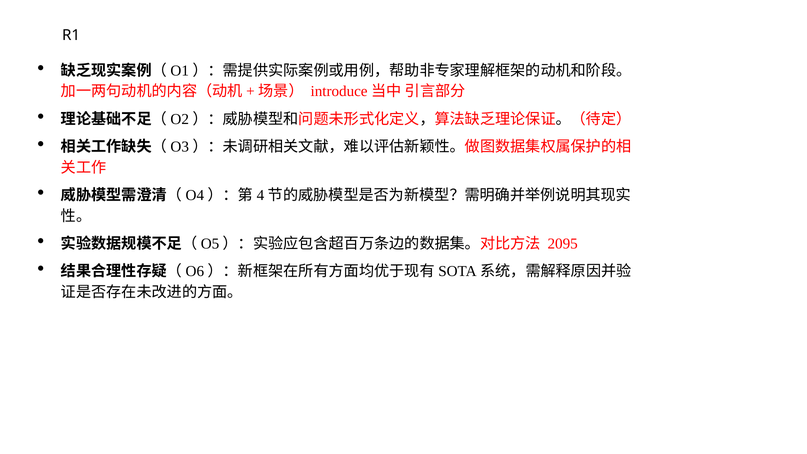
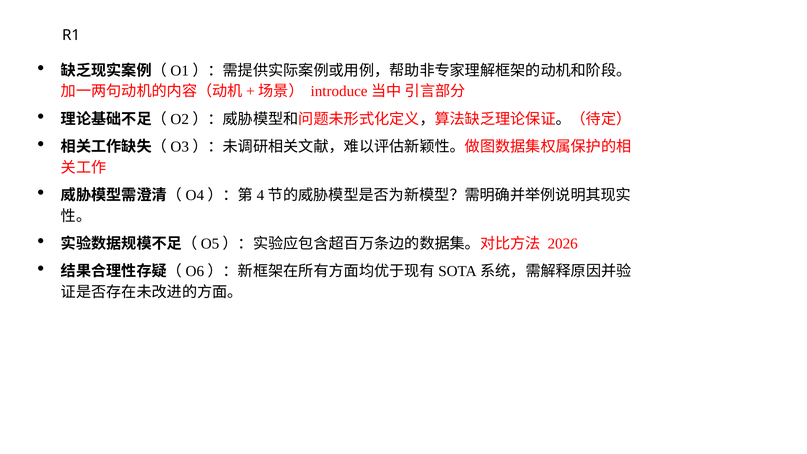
2095: 2095 -> 2026
